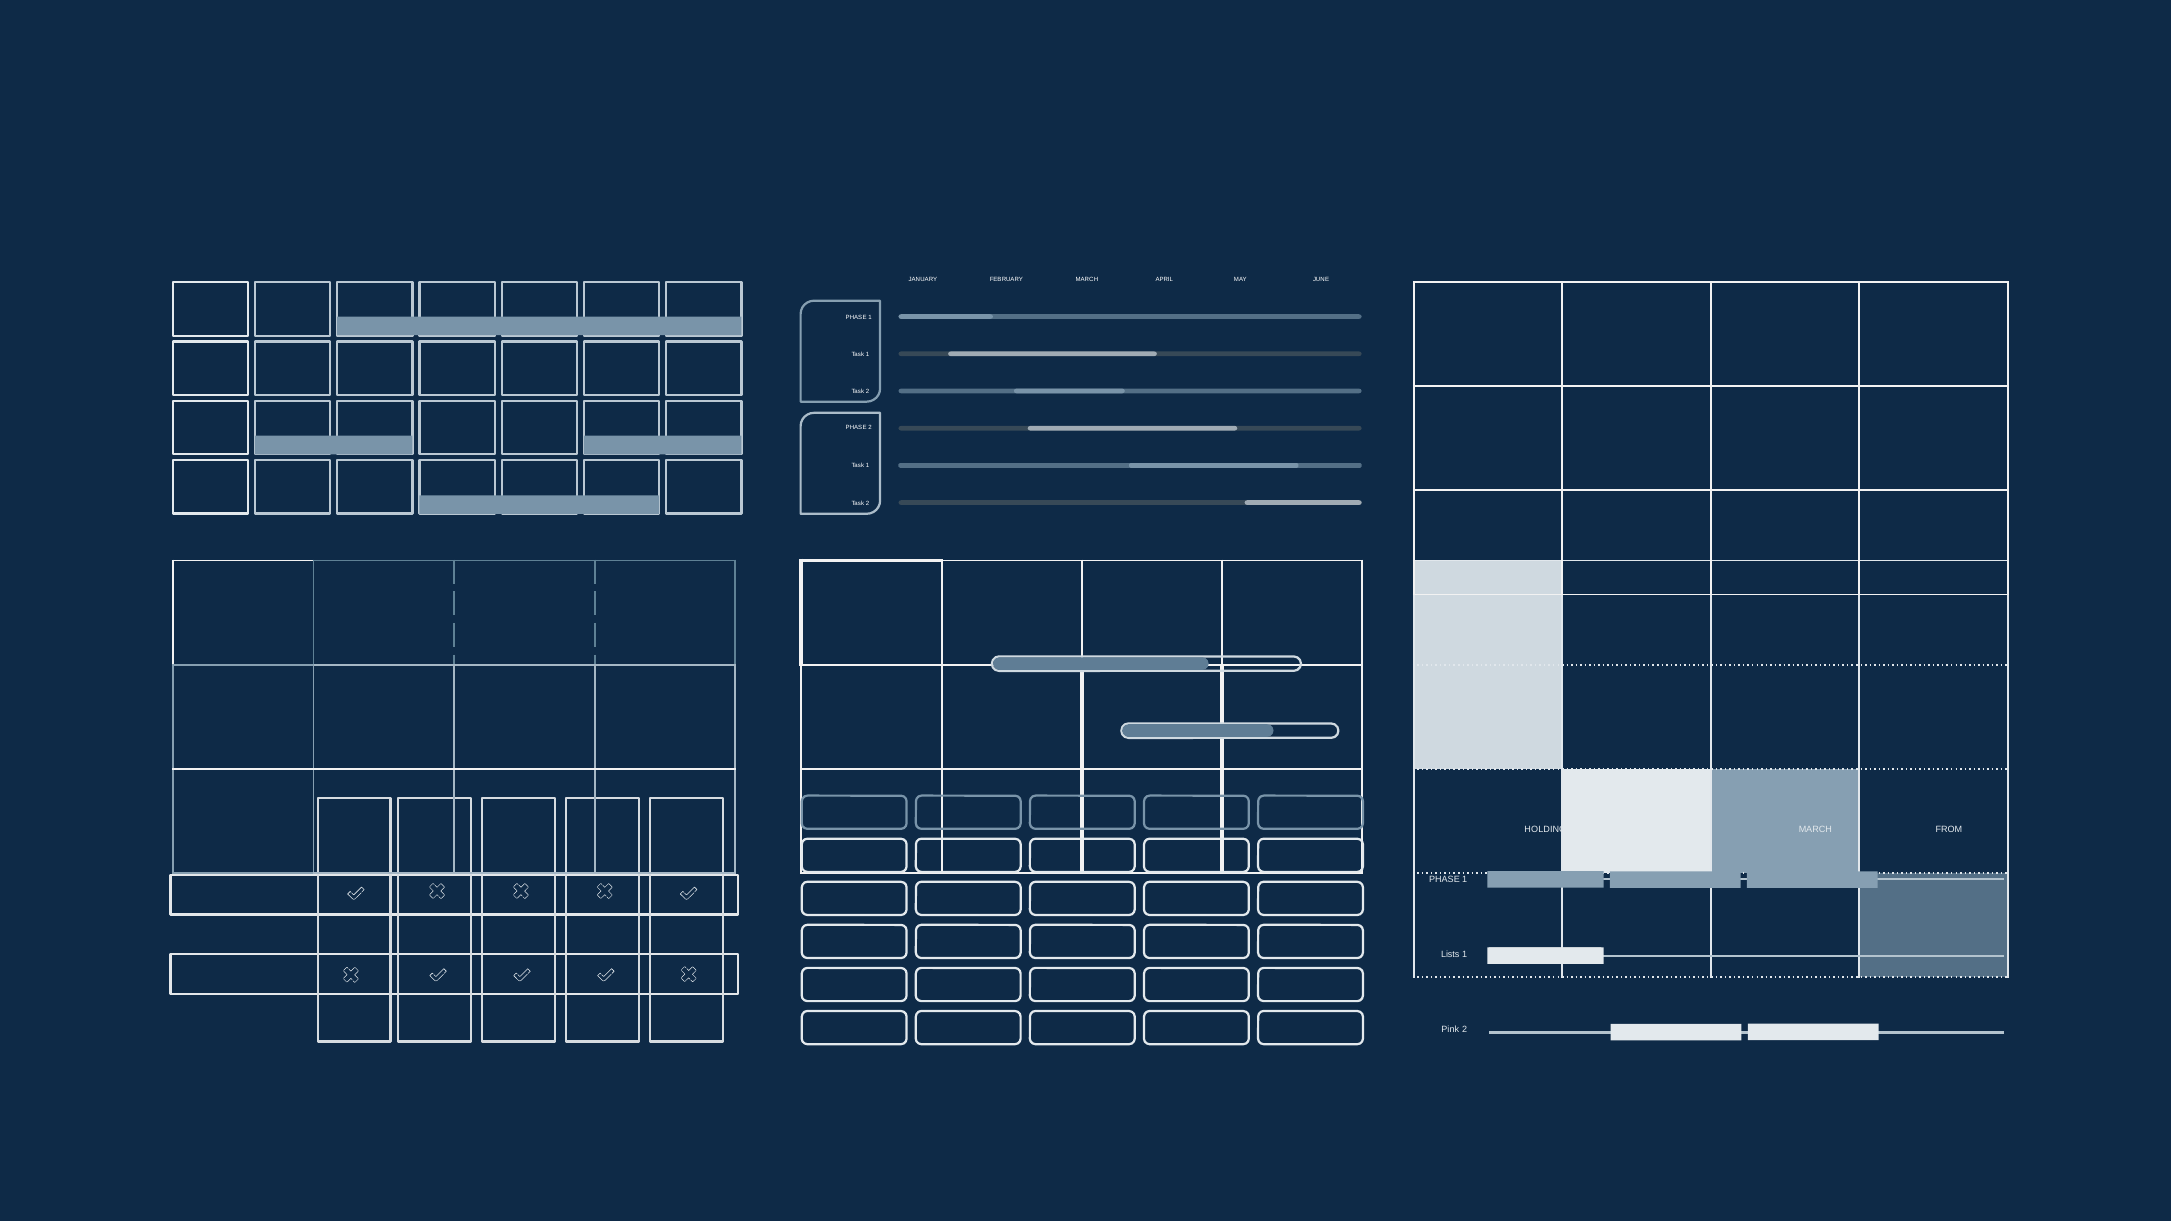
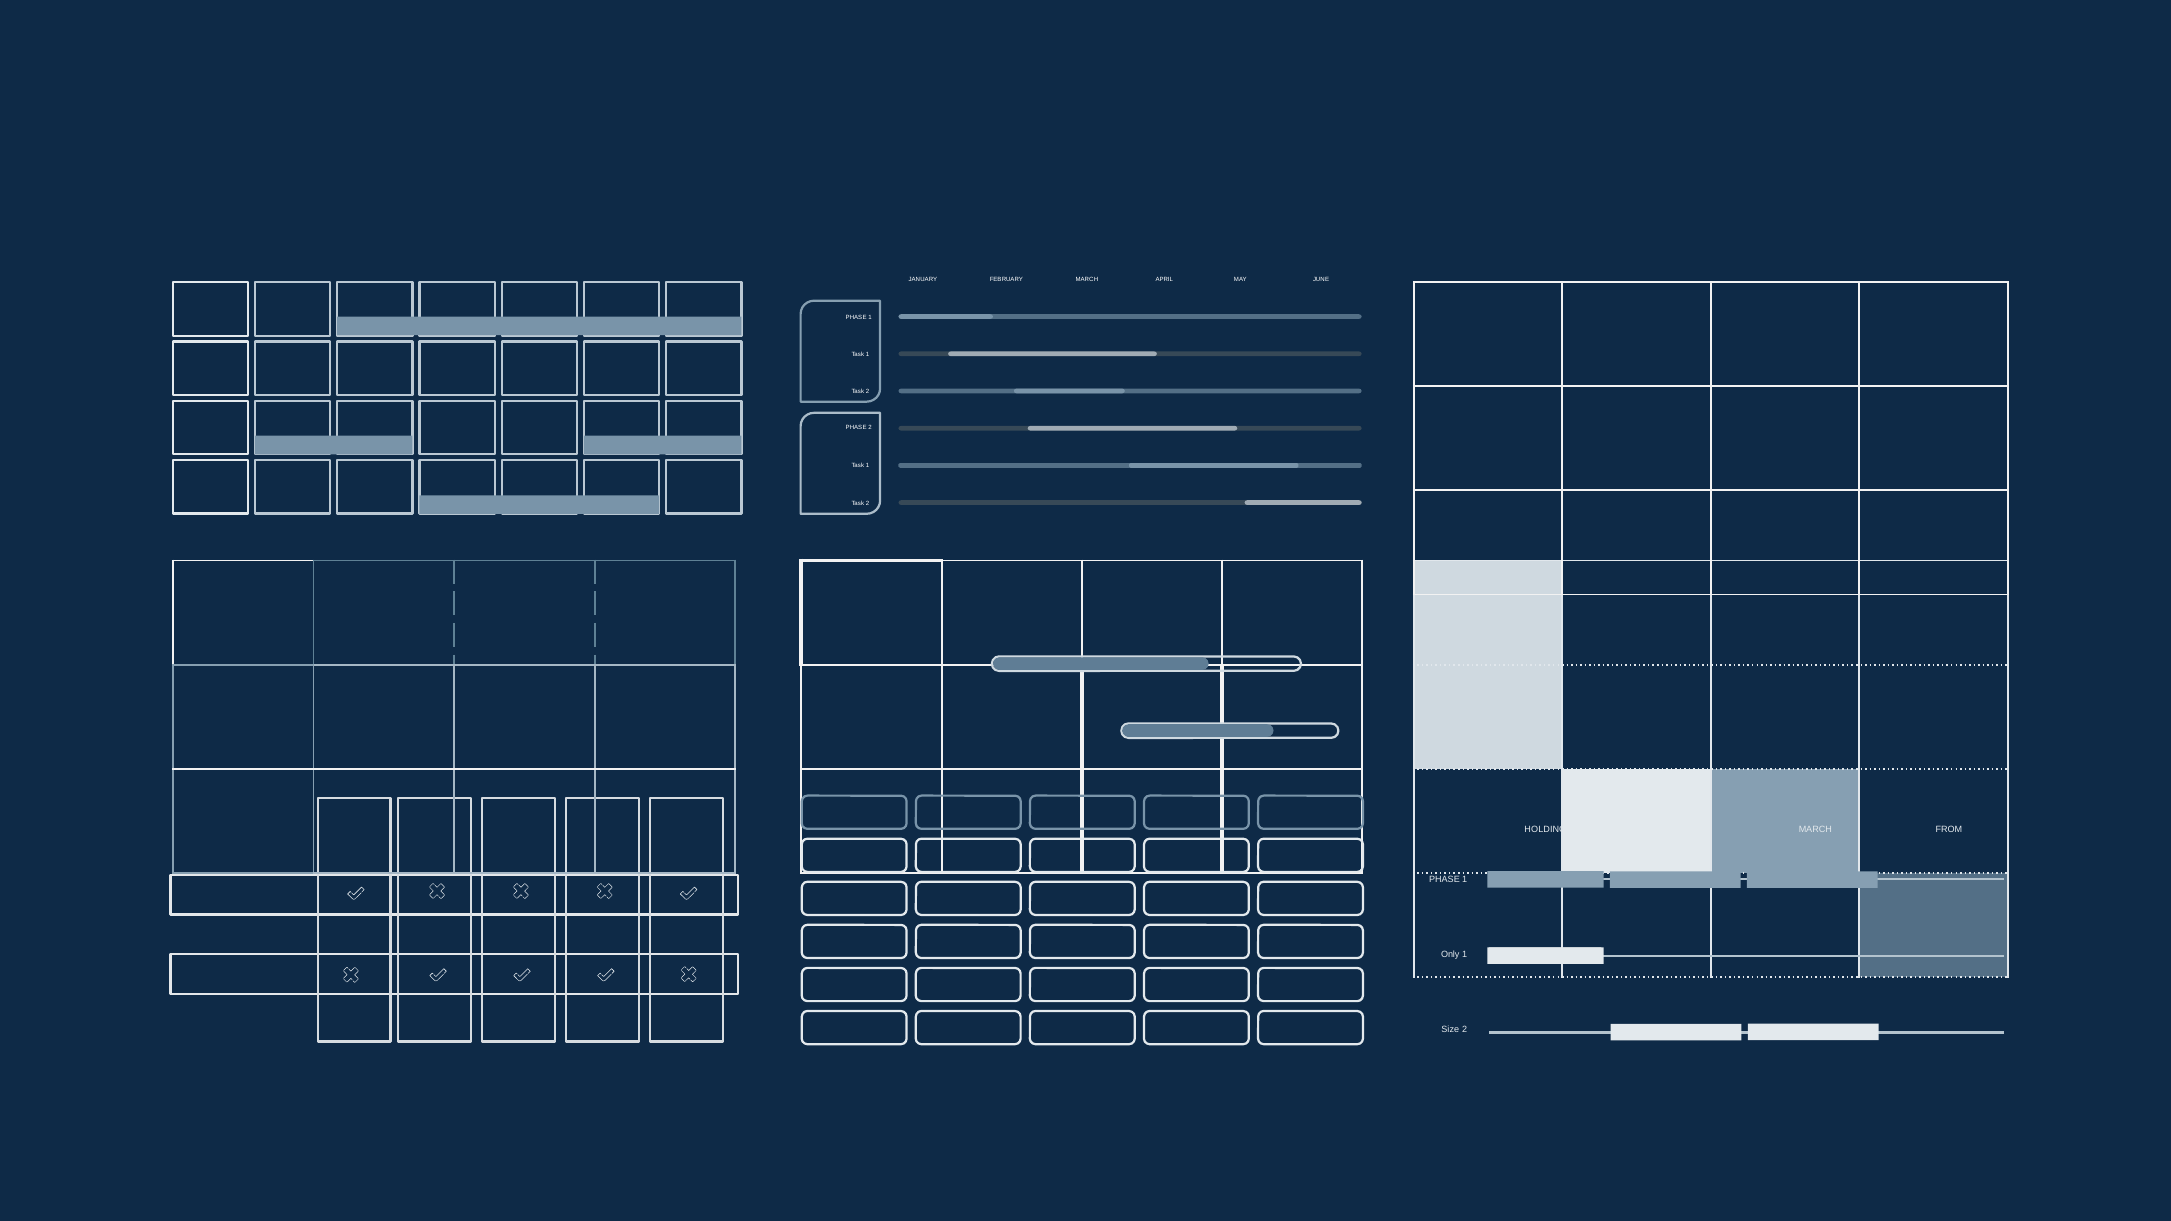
Lists: Lists -> Only
Pink: Pink -> Size
